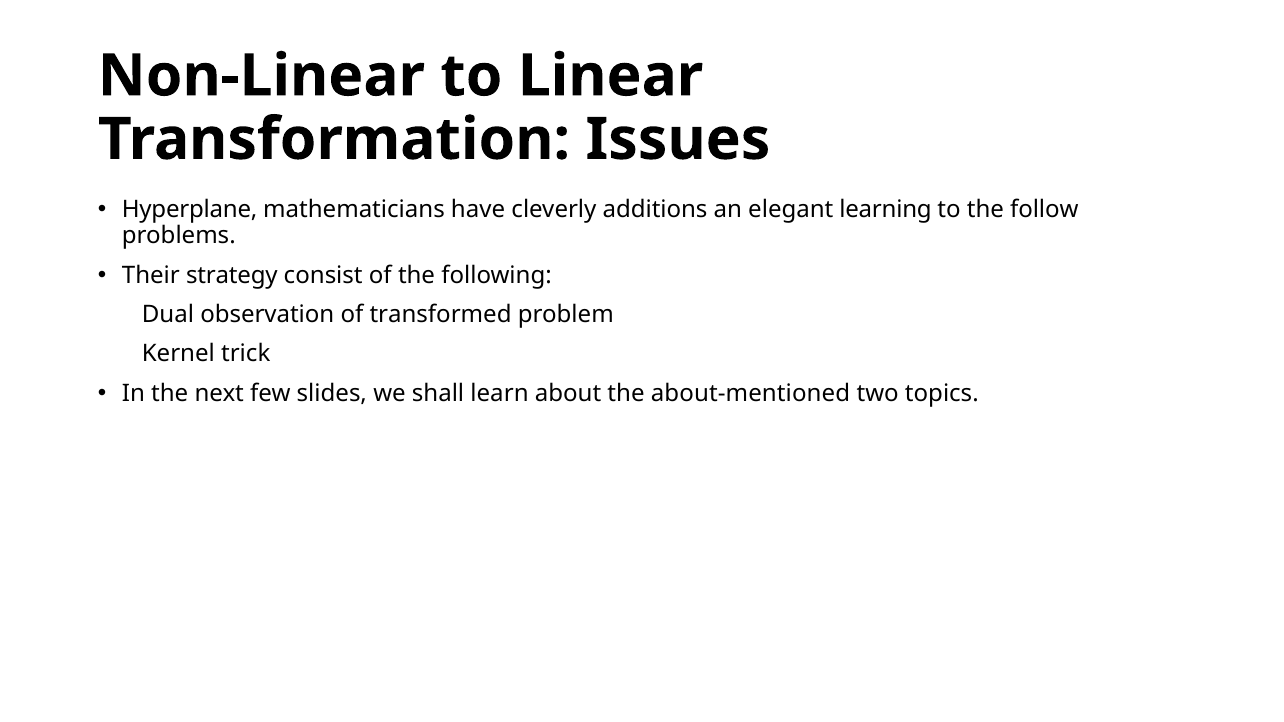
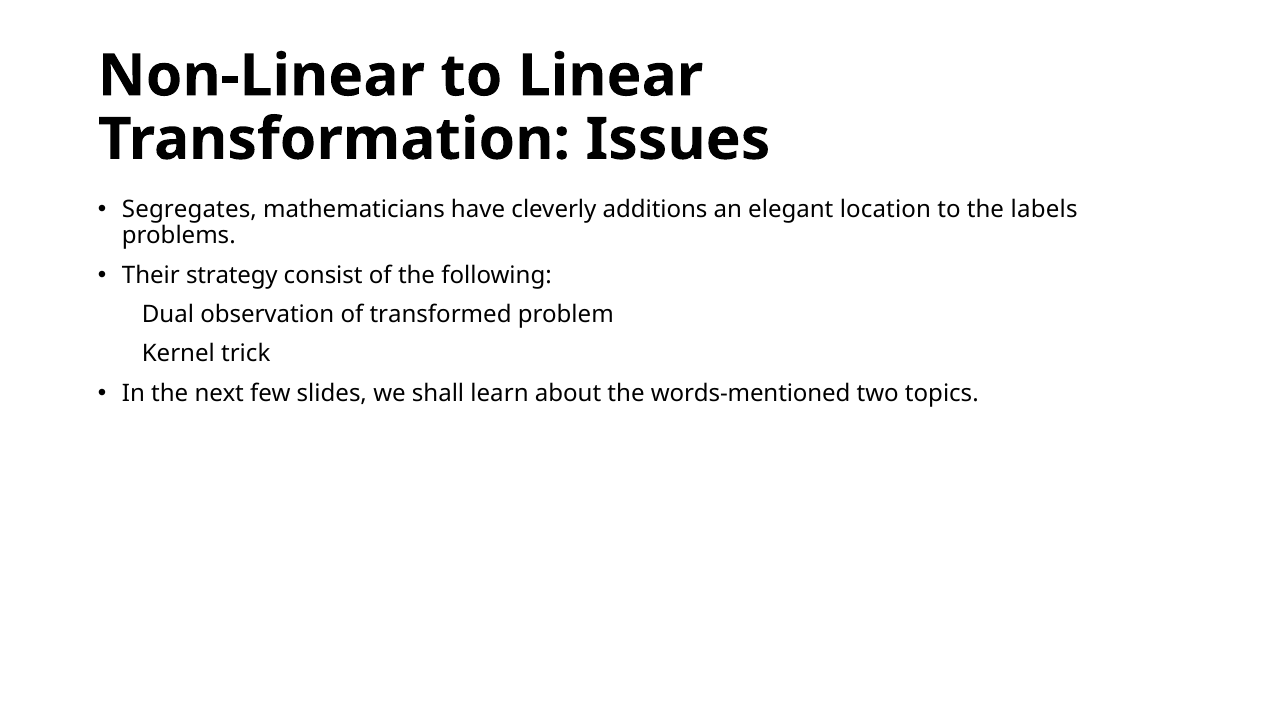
Hyperplane: Hyperplane -> Segregates
learning: learning -> location
follow: follow -> labels
about-mentioned: about-mentioned -> words-mentioned
